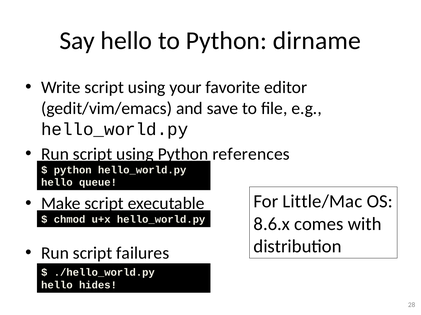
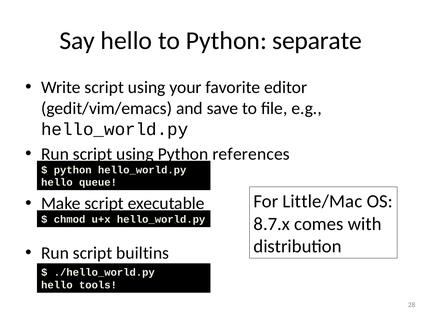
dirname: dirname -> separate
8.6.x: 8.6.x -> 8.7.x
failures: failures -> builtins
hides: hides -> tools
